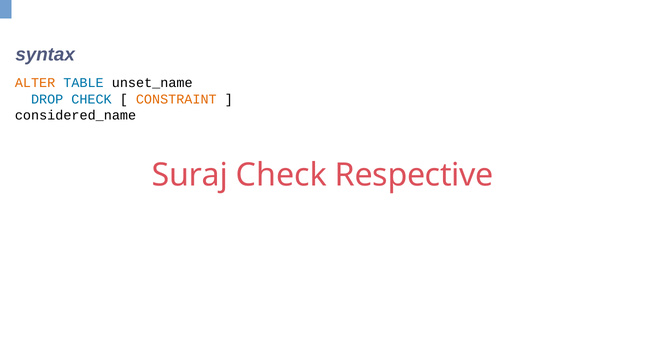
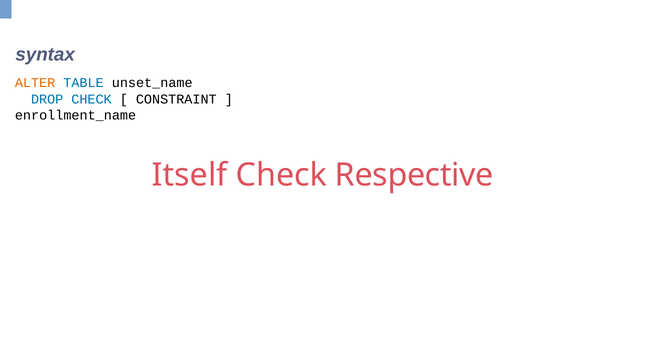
CONSTRAINT colour: orange -> black
considered_name: considered_name -> enrollment_name
Suraj: Suraj -> Itself
